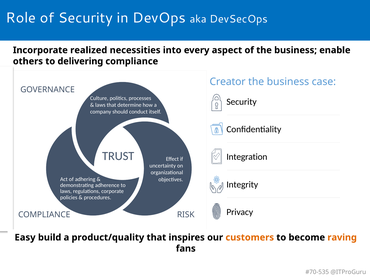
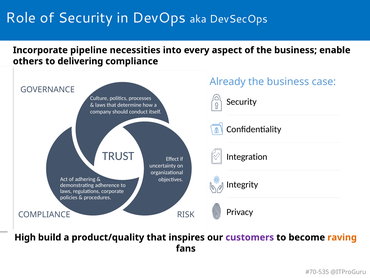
realized: realized -> pipeline
Creator: Creator -> Already
Easy: Easy -> High
customers colour: orange -> purple
